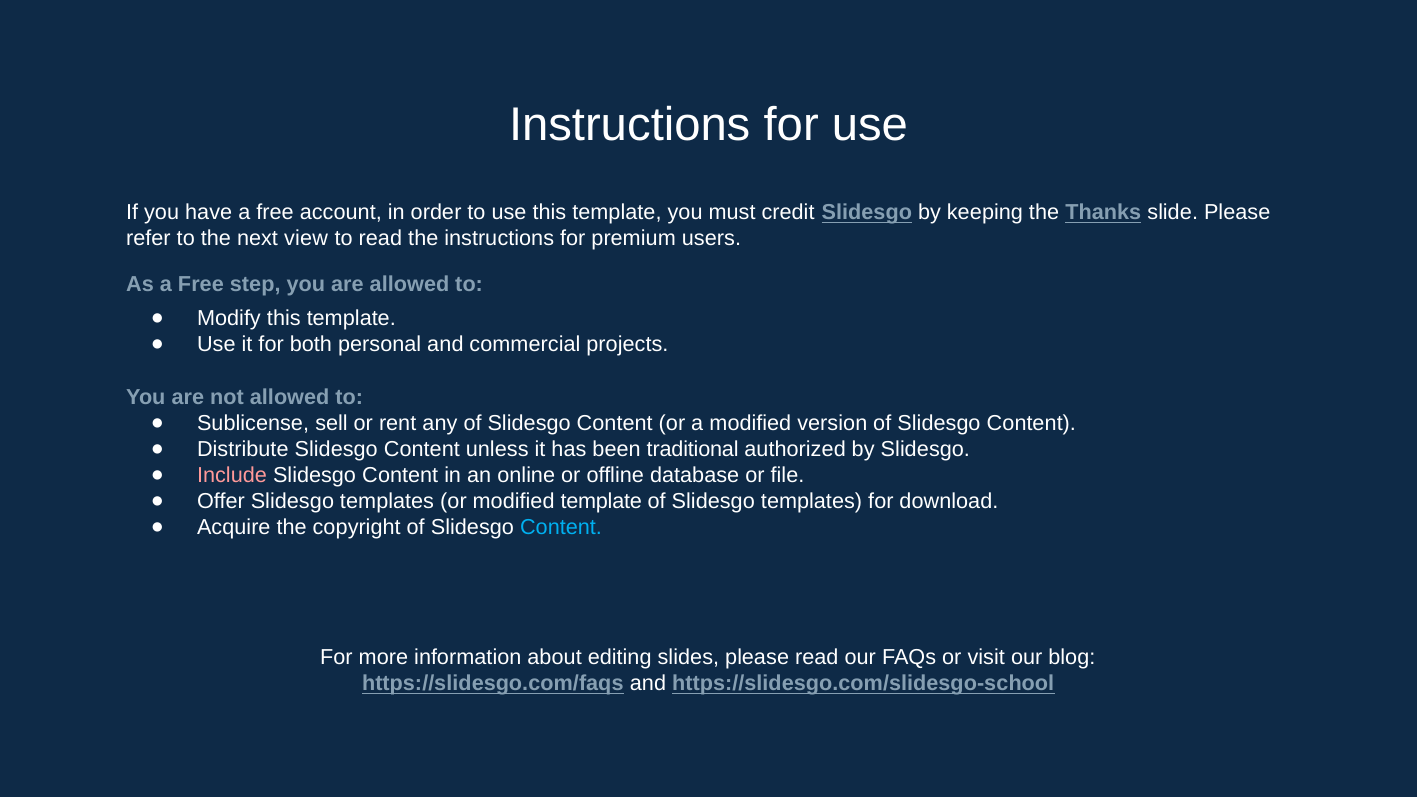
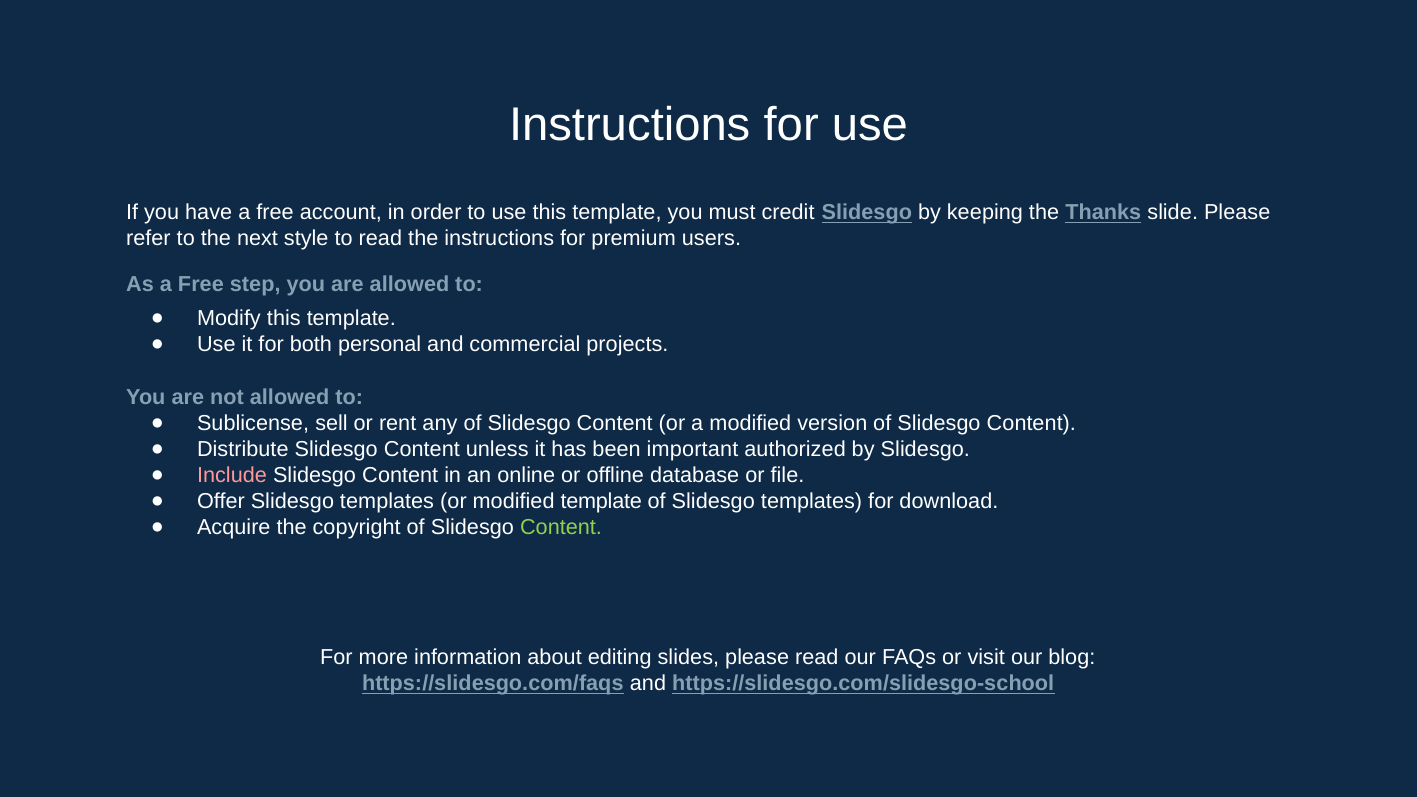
view: view -> style
traditional: traditional -> important
Content at (561, 528) colour: light blue -> light green
